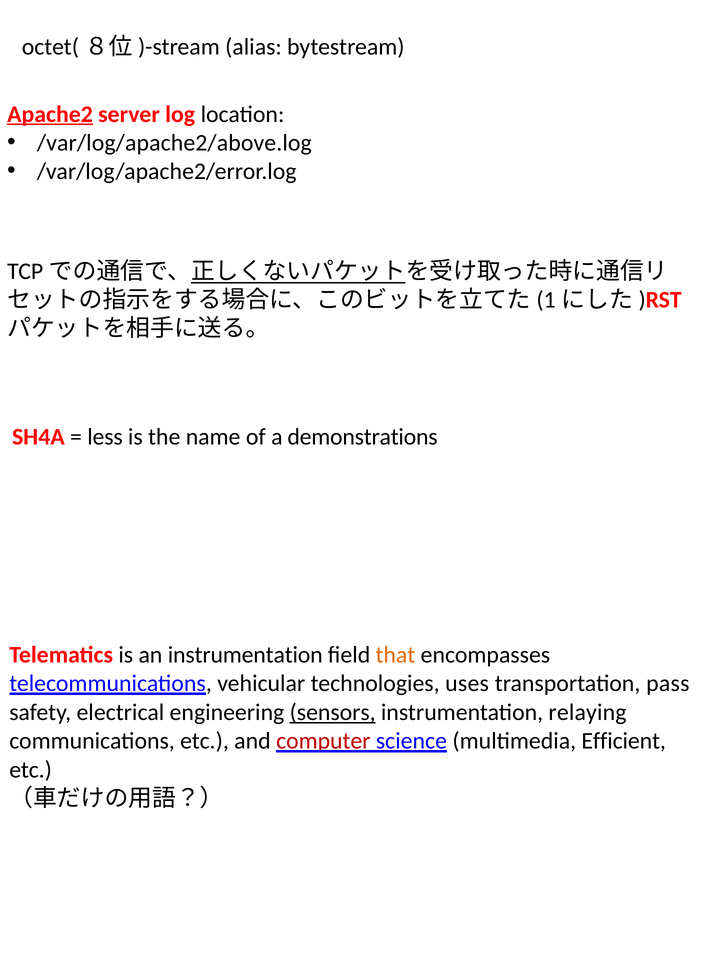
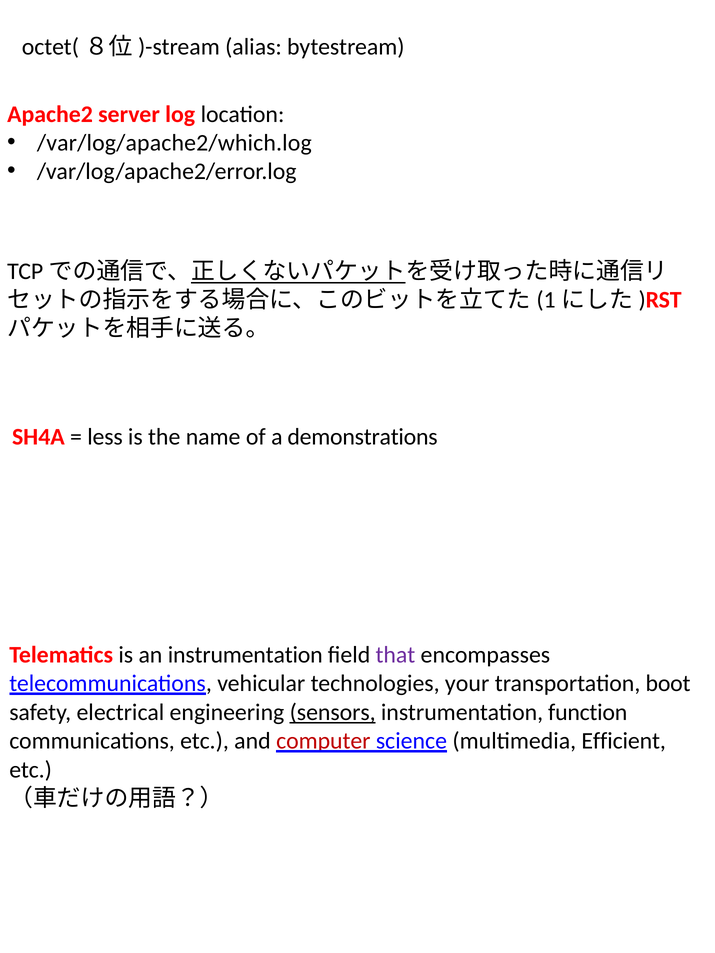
Apache2 underline: present -> none
/var/log/apache2/above.log: /var/log/apache2/above.log -> /var/log/apache2/which.log
that colour: orange -> purple
uses: uses -> your
pass: pass -> boot
relaying: relaying -> function
